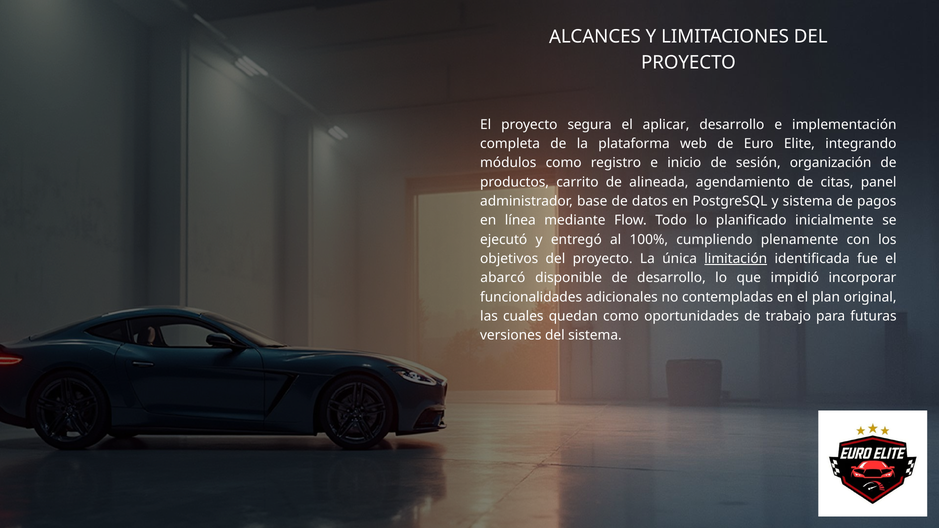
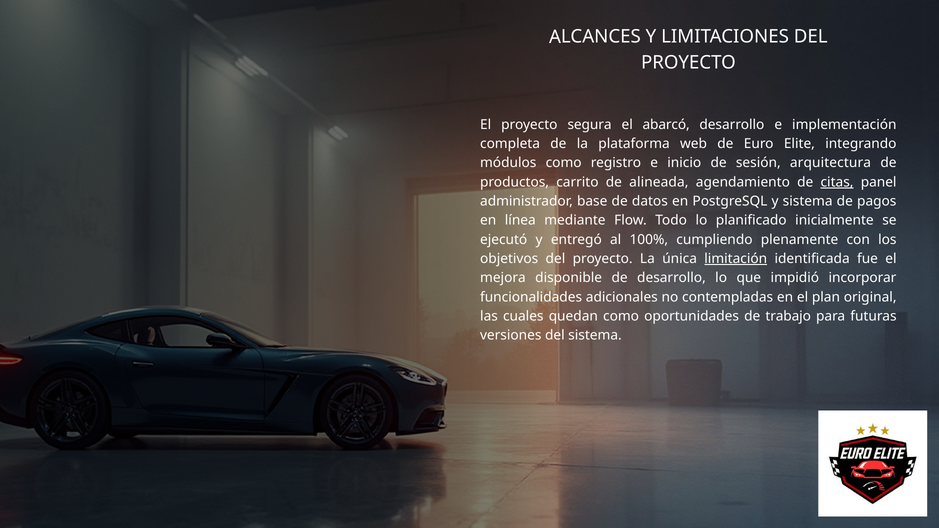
aplicar: aplicar -> abarcó
organización: organización -> arquitectura
citas underline: none -> present
abarcó: abarcó -> mejora
